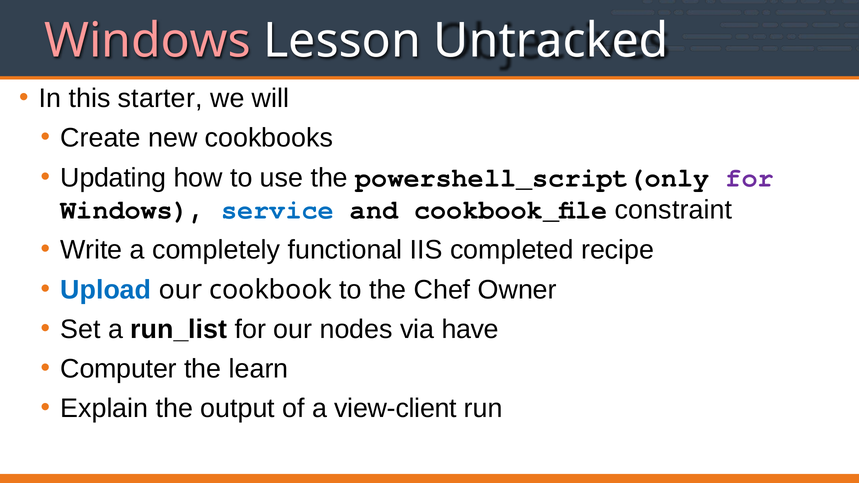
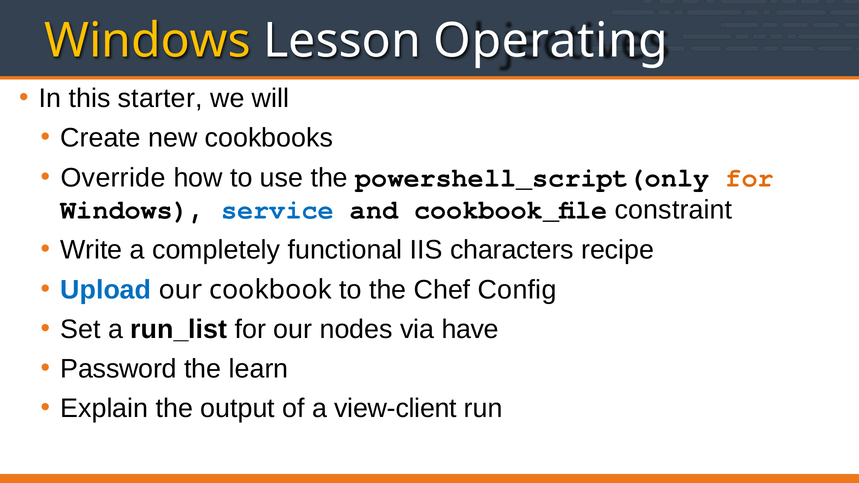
Windows at (147, 41) colour: pink -> yellow
Untracked: Untracked -> Operating
Updating: Updating -> Override
for at (750, 178) colour: purple -> orange
completed: completed -> characters
Owner: Owner -> Config
Computer: Computer -> Password
